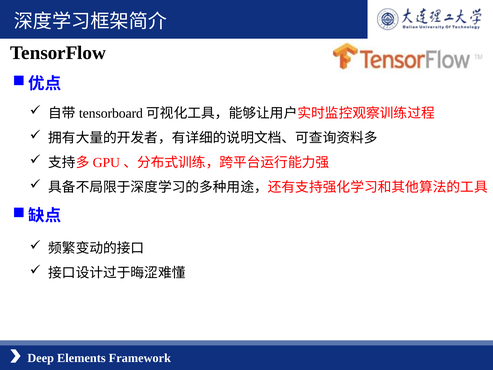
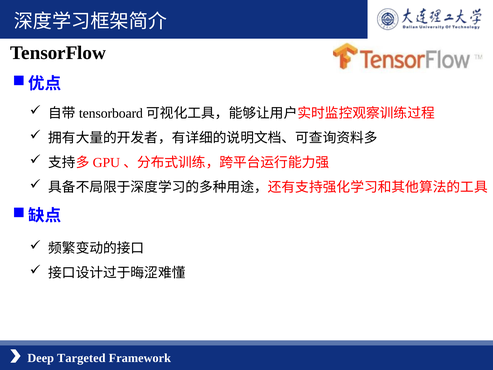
Elements: Elements -> Targeted
